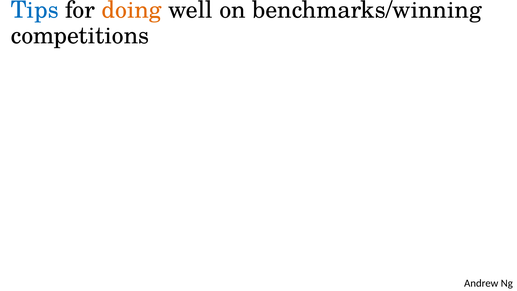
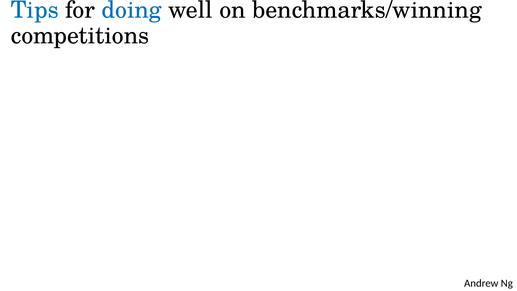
doing colour: orange -> blue
